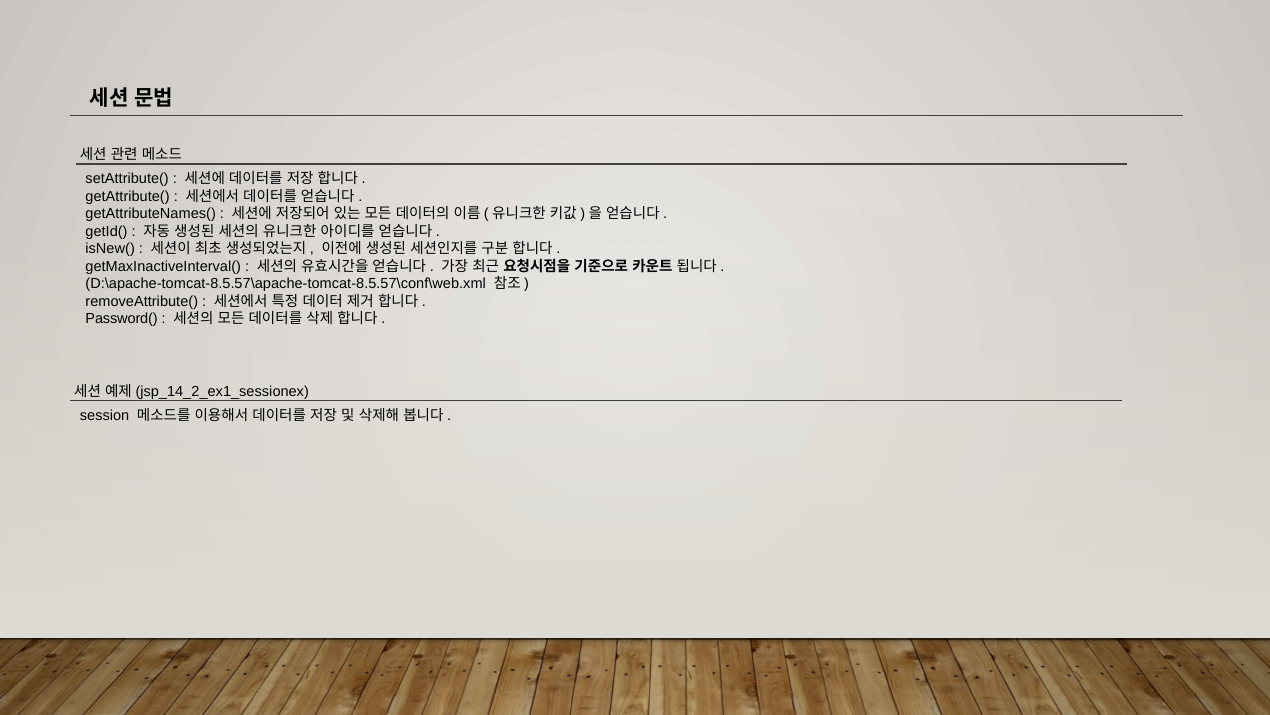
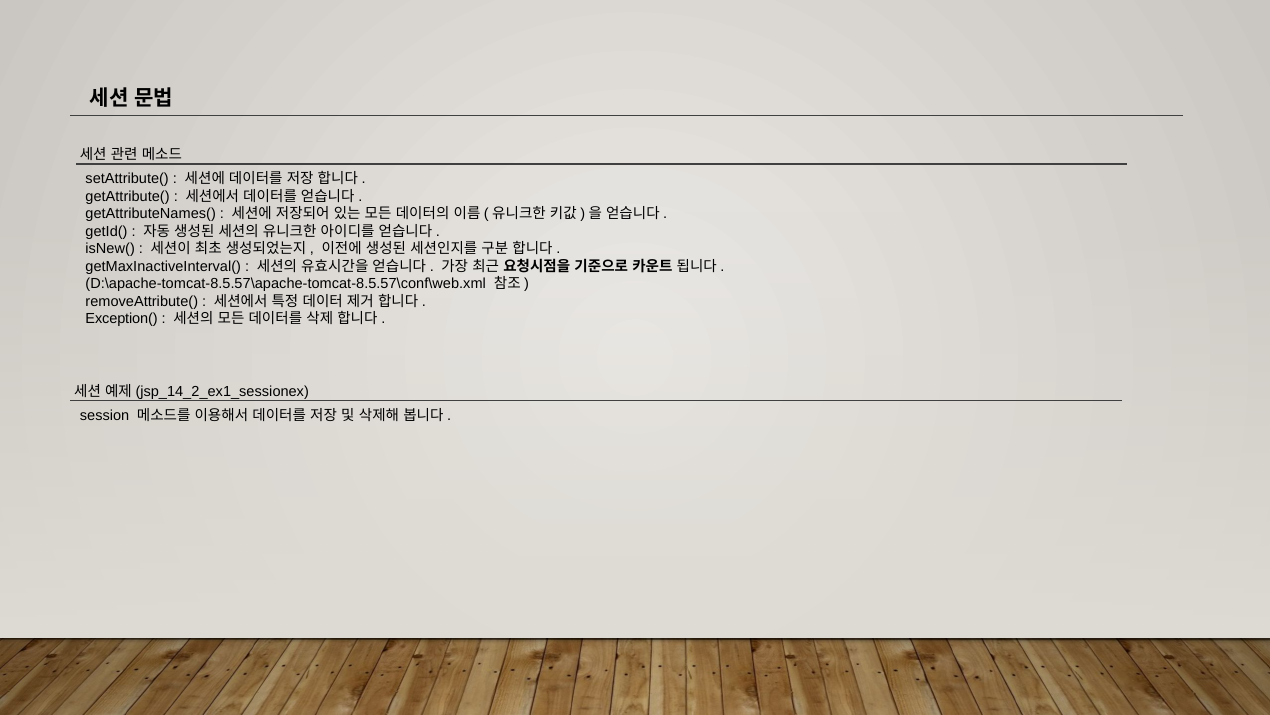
Password(: Password( -> Exception(
